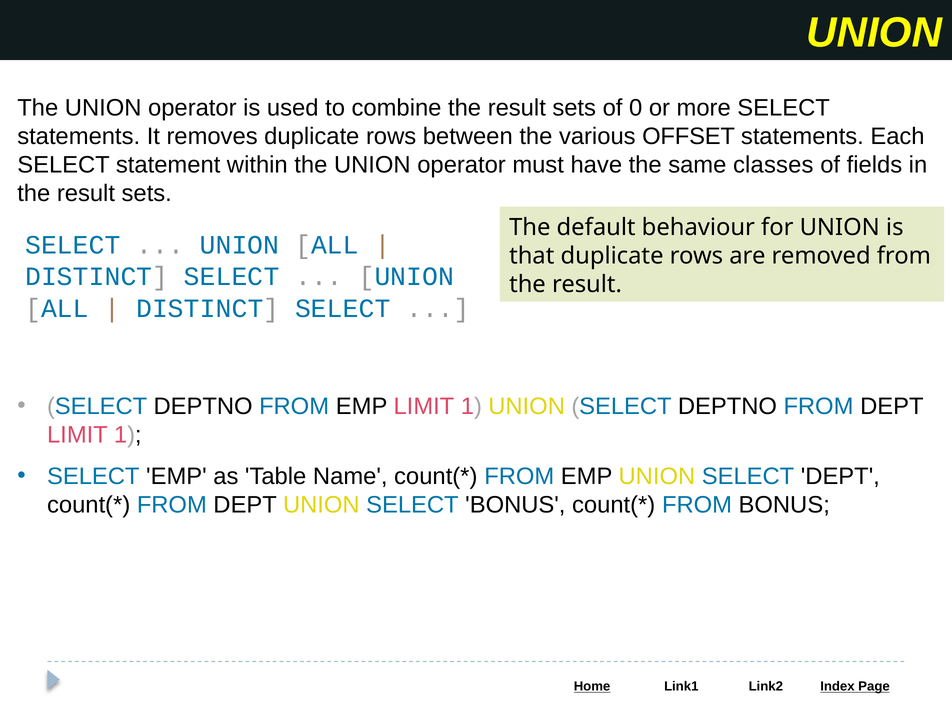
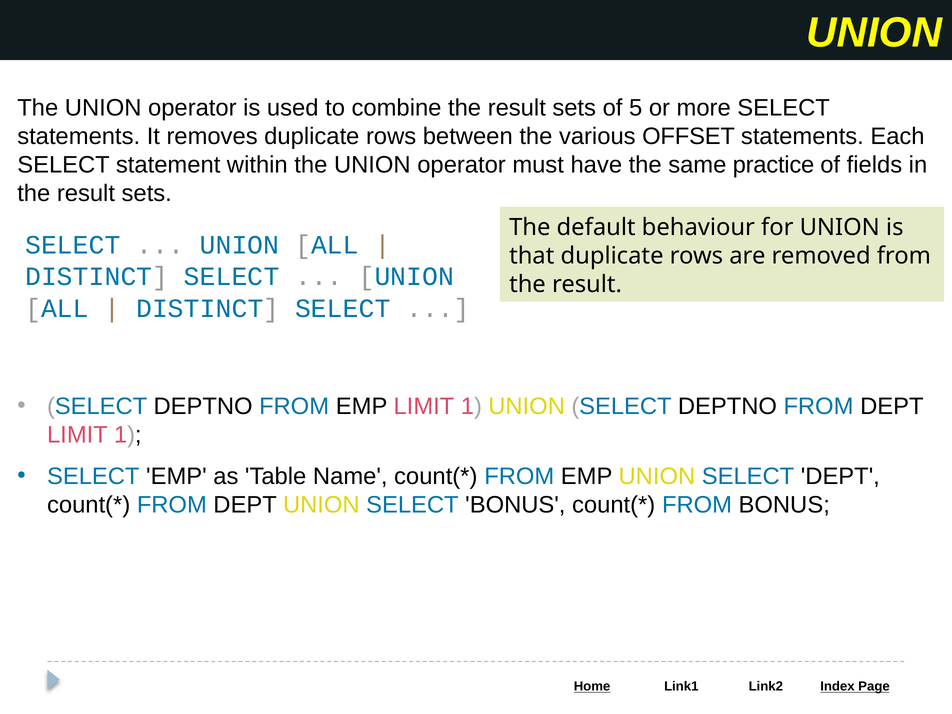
0: 0 -> 5
classes: classes -> practice
